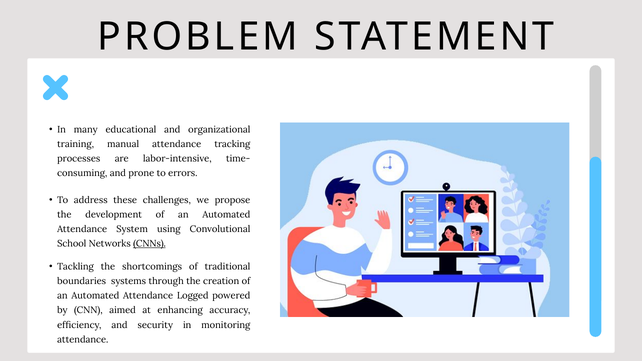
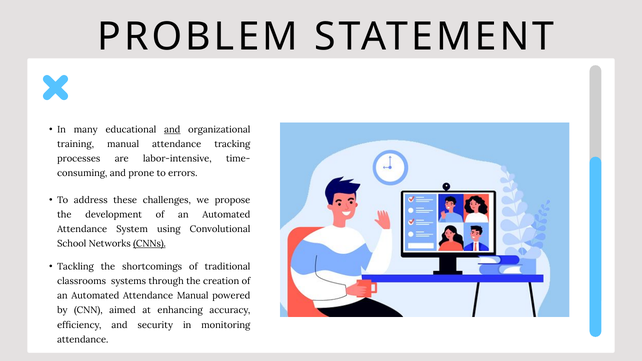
and at (172, 130) underline: none -> present
boundaries: boundaries -> classrooms
Attendance Logged: Logged -> Manual
